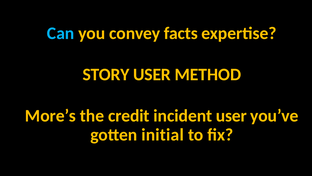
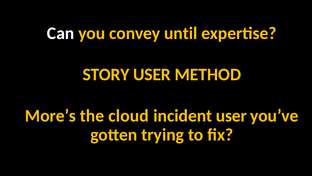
Can colour: light blue -> white
facts: facts -> until
credit: credit -> cloud
initial: initial -> trying
